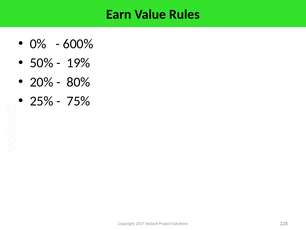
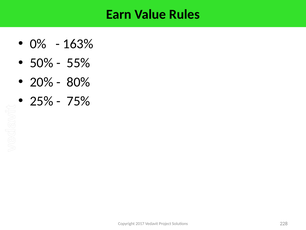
600%: 600% -> 163%
19%: 19% -> 55%
